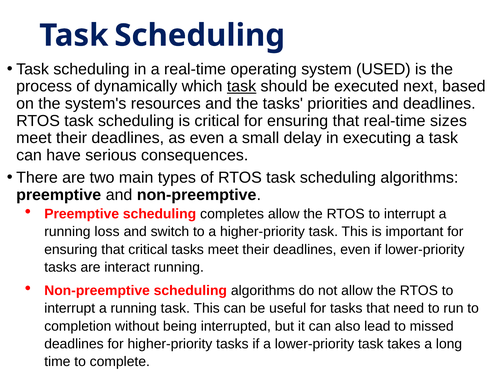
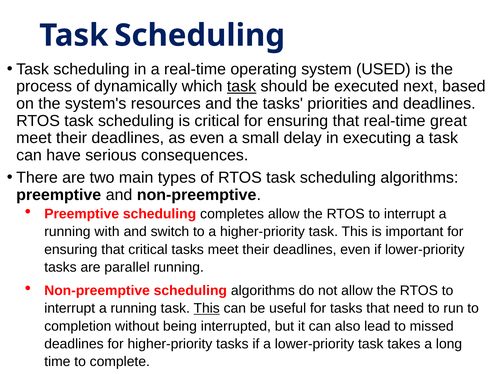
sizes: sizes -> great
loss: loss -> with
interact: interact -> parallel
This at (207, 309) underline: none -> present
